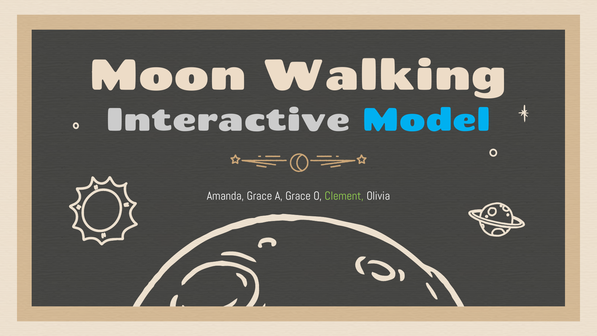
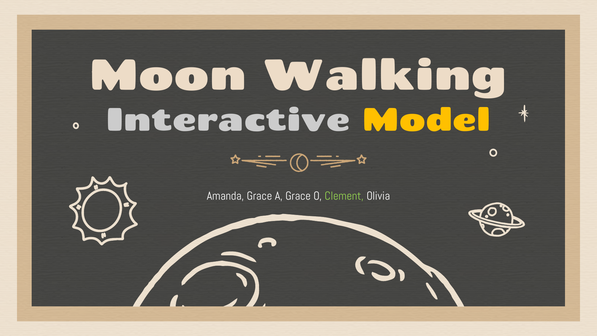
Model colour: light blue -> yellow
